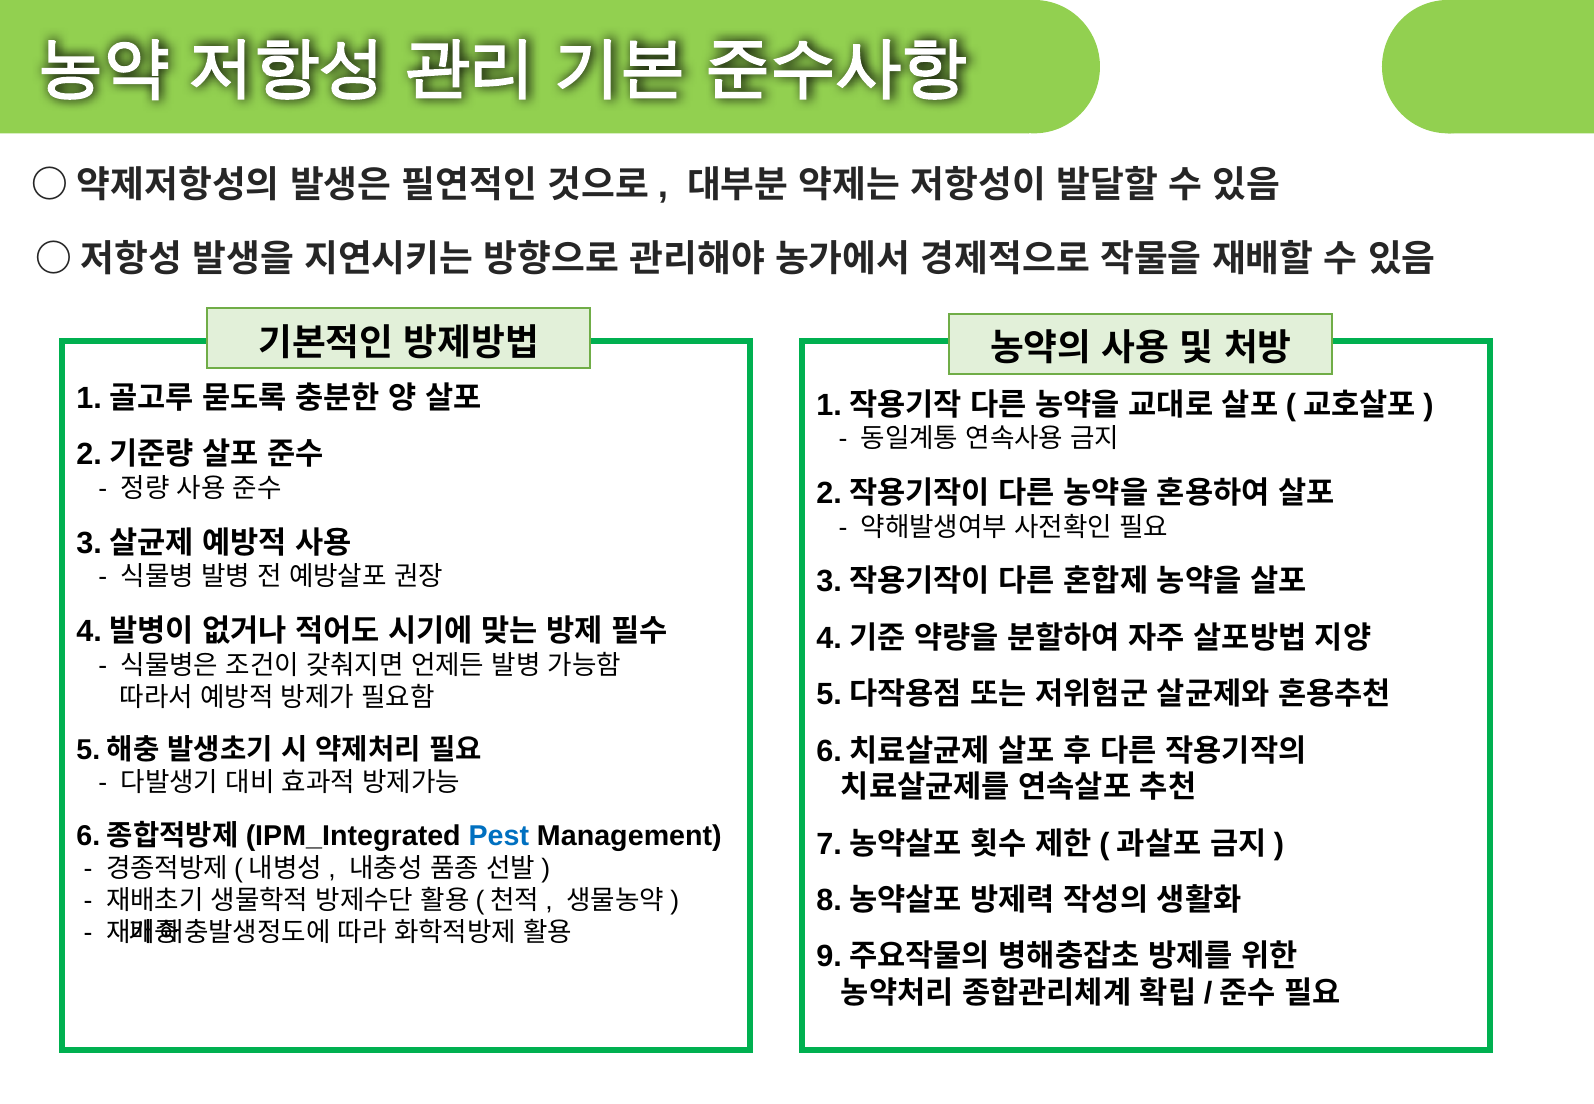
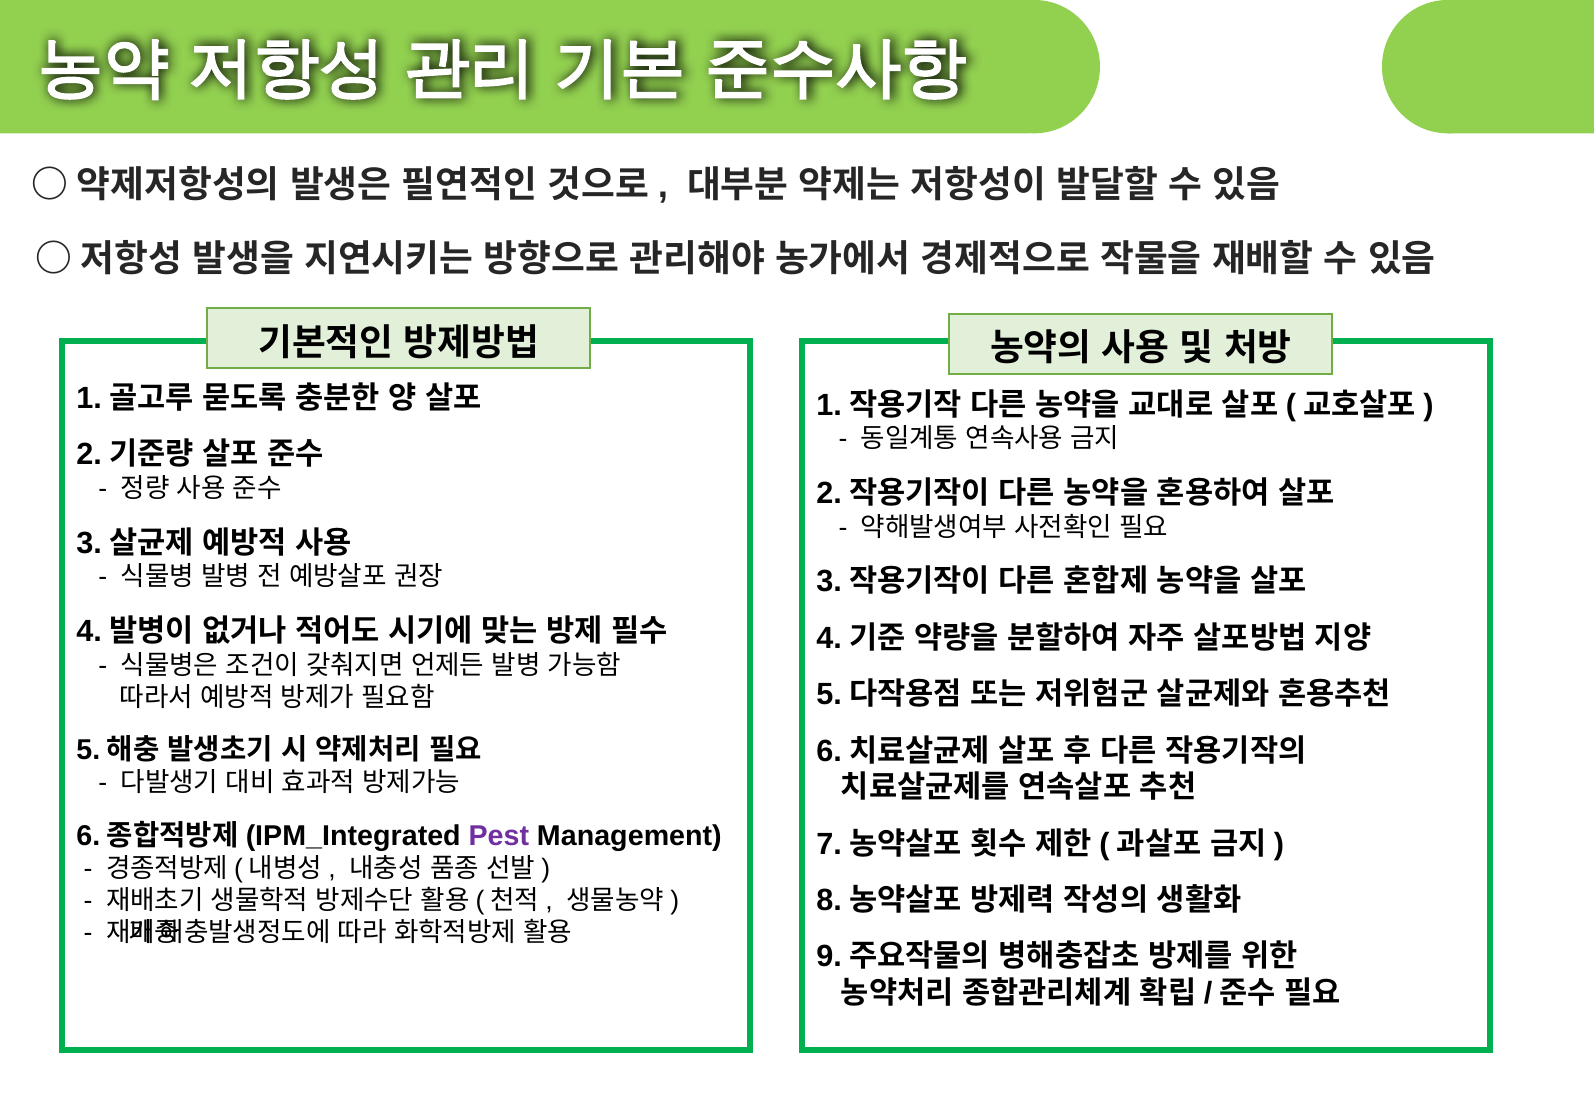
Pest colour: blue -> purple
